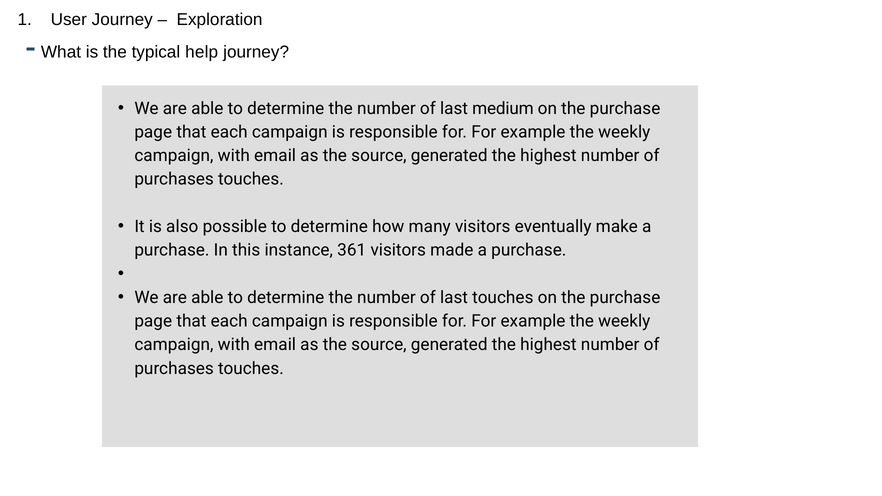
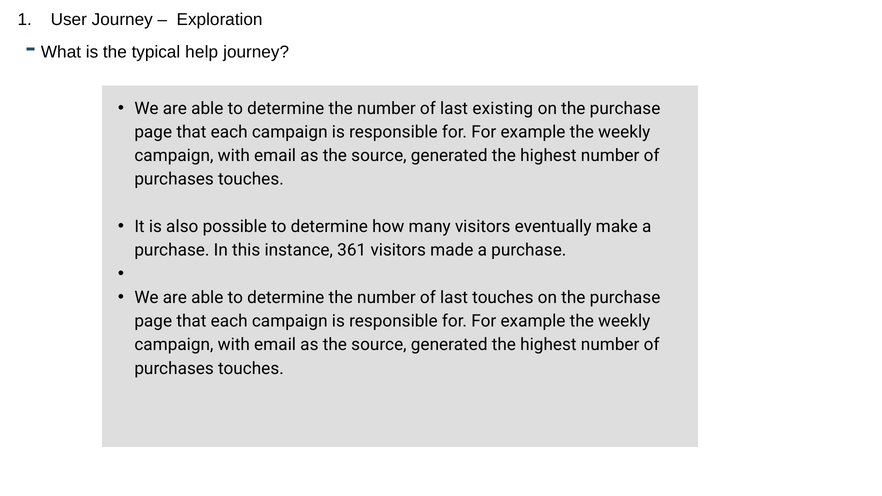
medium: medium -> existing
